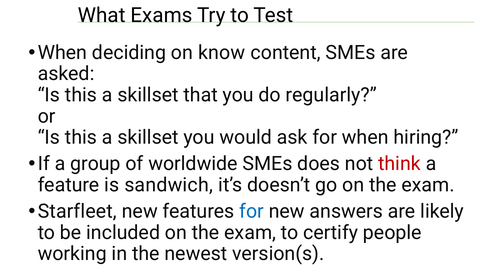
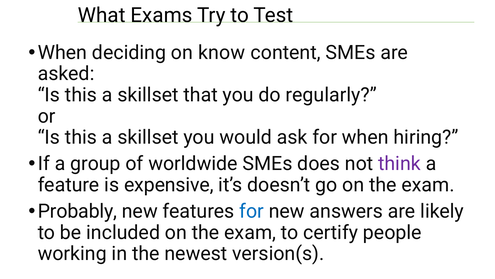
think colour: red -> purple
sandwich: sandwich -> expensive
Starfleet: Starfleet -> Probably
